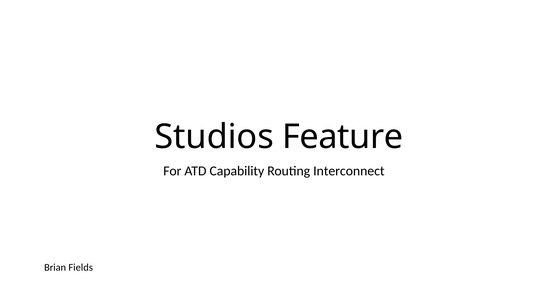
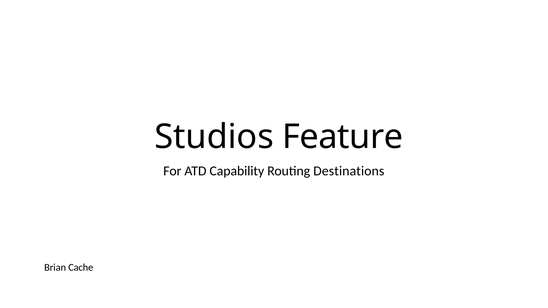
Interconnect: Interconnect -> Destinations
Fields: Fields -> Cache
